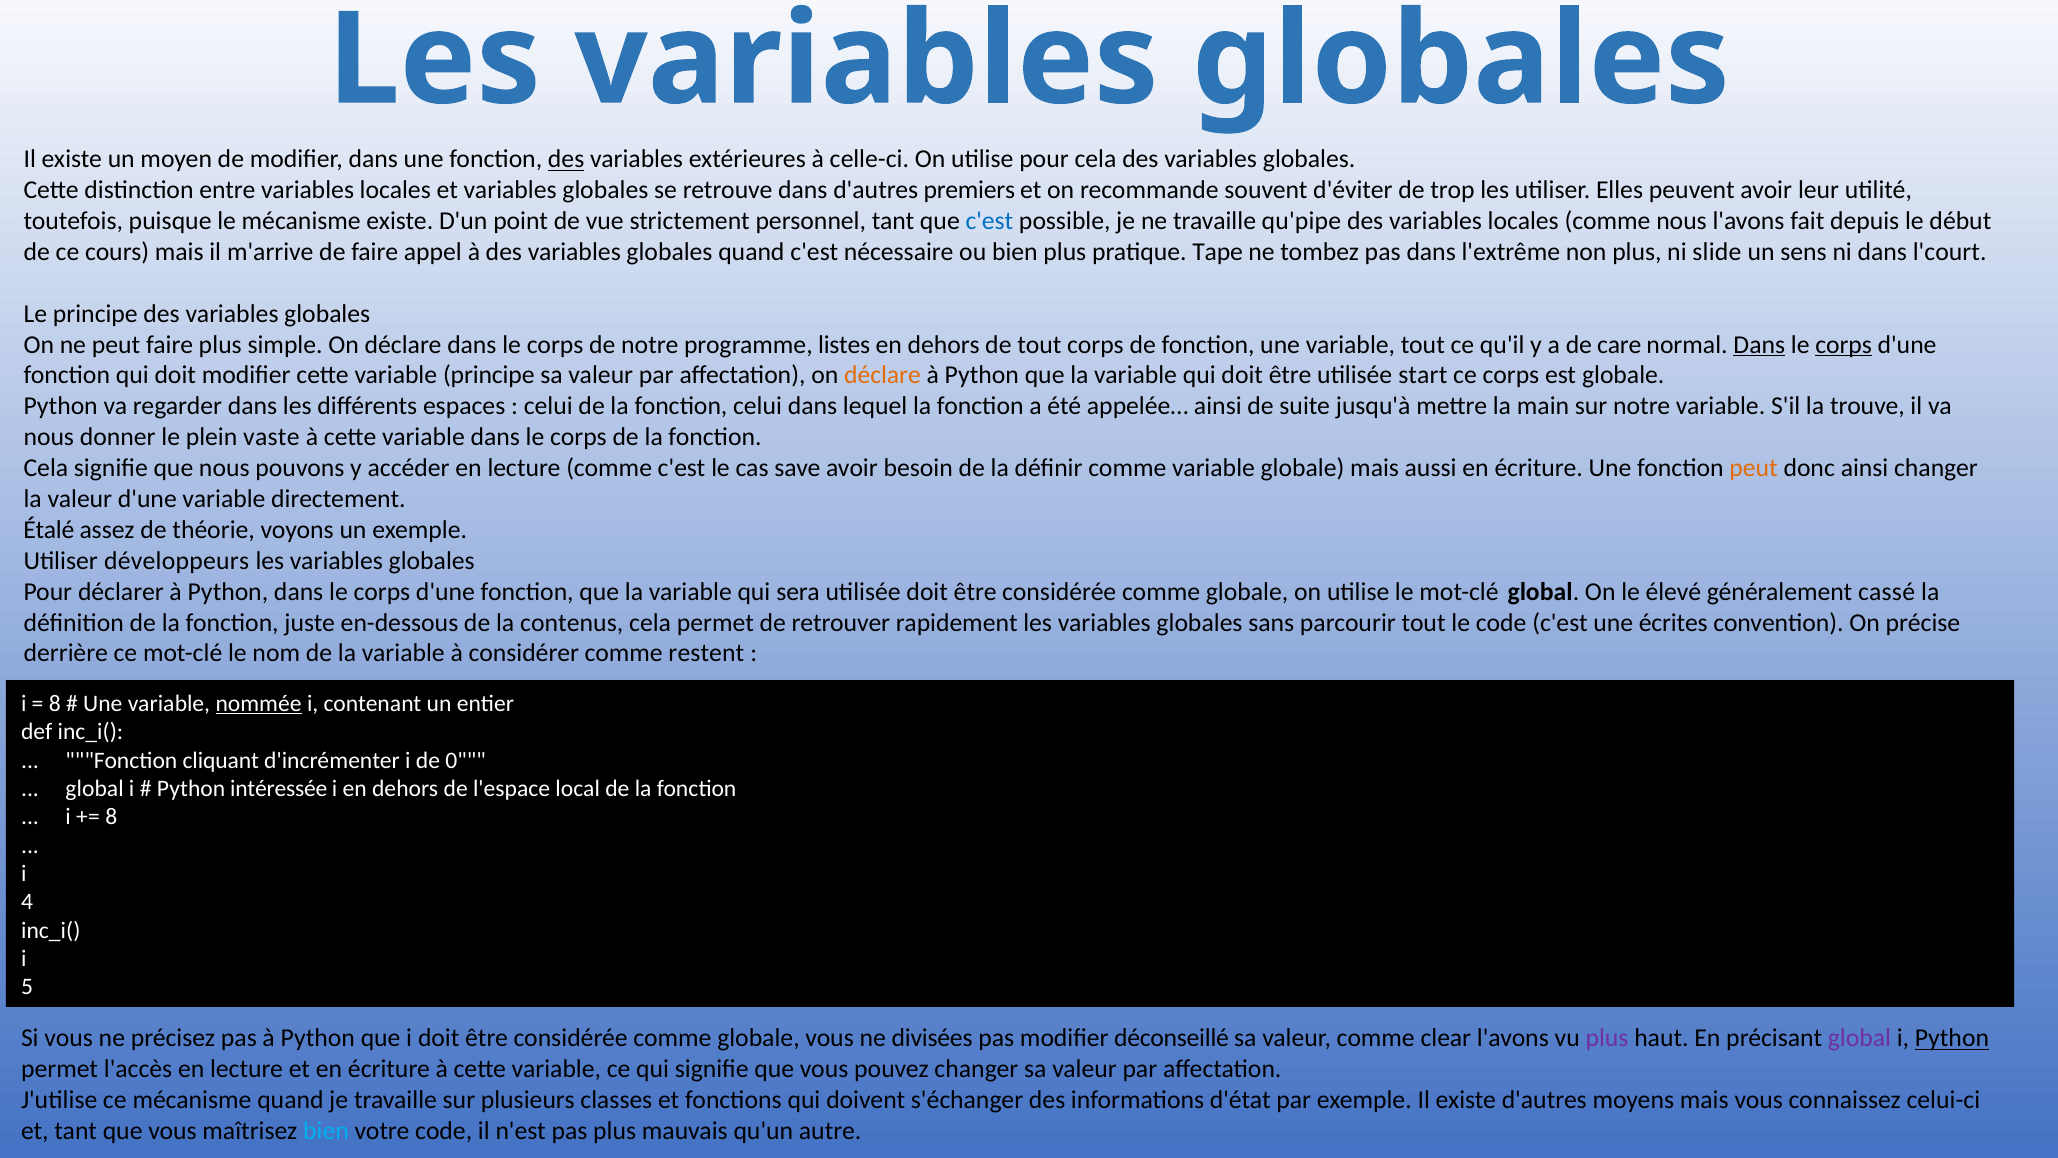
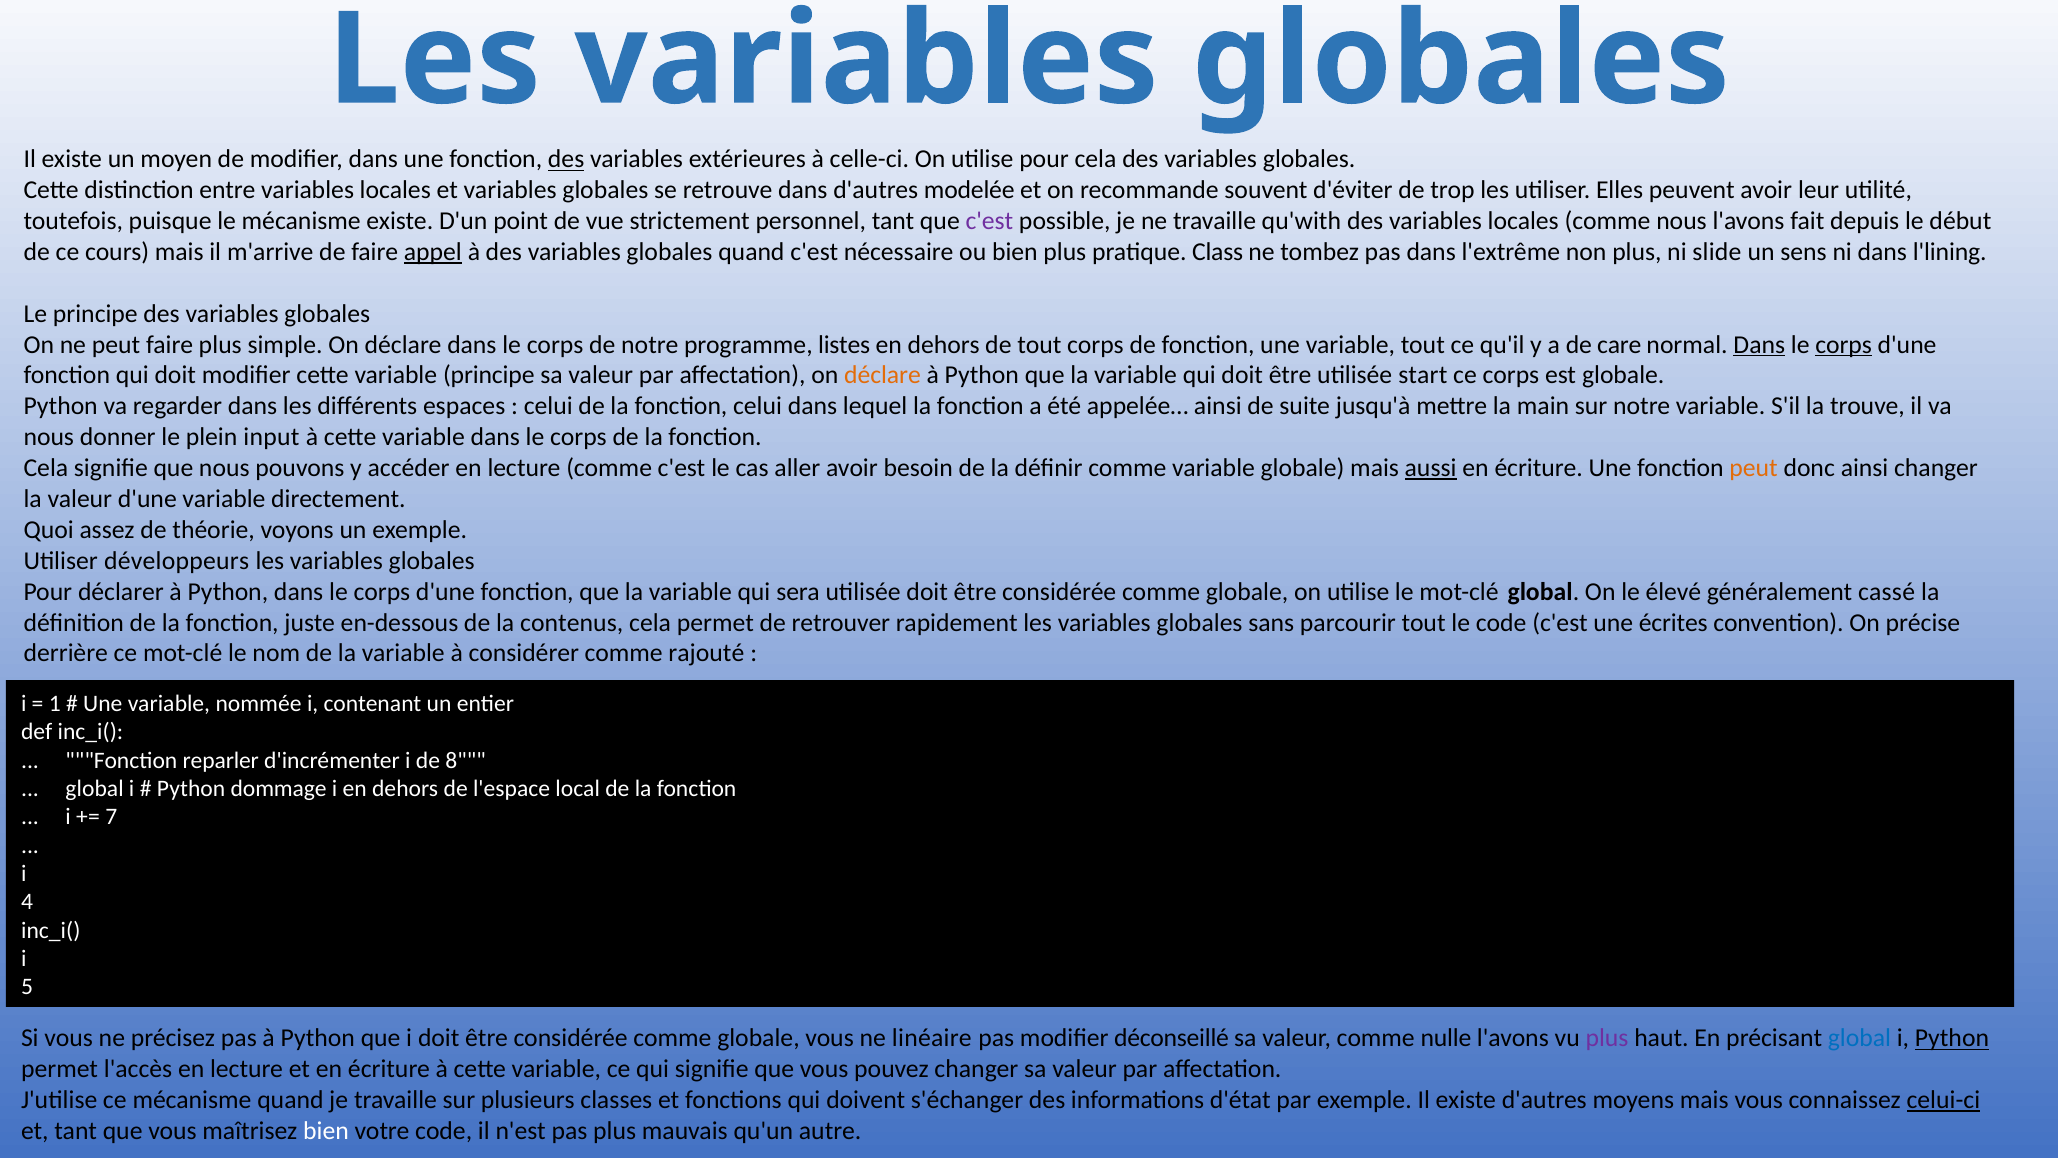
premiers: premiers -> modelée
c'est at (989, 221) colour: blue -> purple
qu'pipe: qu'pipe -> qu'with
appel underline: none -> present
Tape: Tape -> Class
l'court: l'court -> l'lining
vaste: vaste -> input
save: save -> aller
aussi underline: none -> present
Étalé: Étalé -> Quoi
restent: restent -> rajouté
8 at (55, 703): 8 -> 1
nommée underline: present -> none
cliquant: cliquant -> reparler
0: 0 -> 8
intéressée: intéressée -> dommage
8 at (111, 817): 8 -> 7
divisées: divisées -> linéaire
clear: clear -> nulle
global at (1859, 1038) colour: purple -> blue
celui-ci underline: none -> present
bien at (326, 1131) colour: light blue -> white
